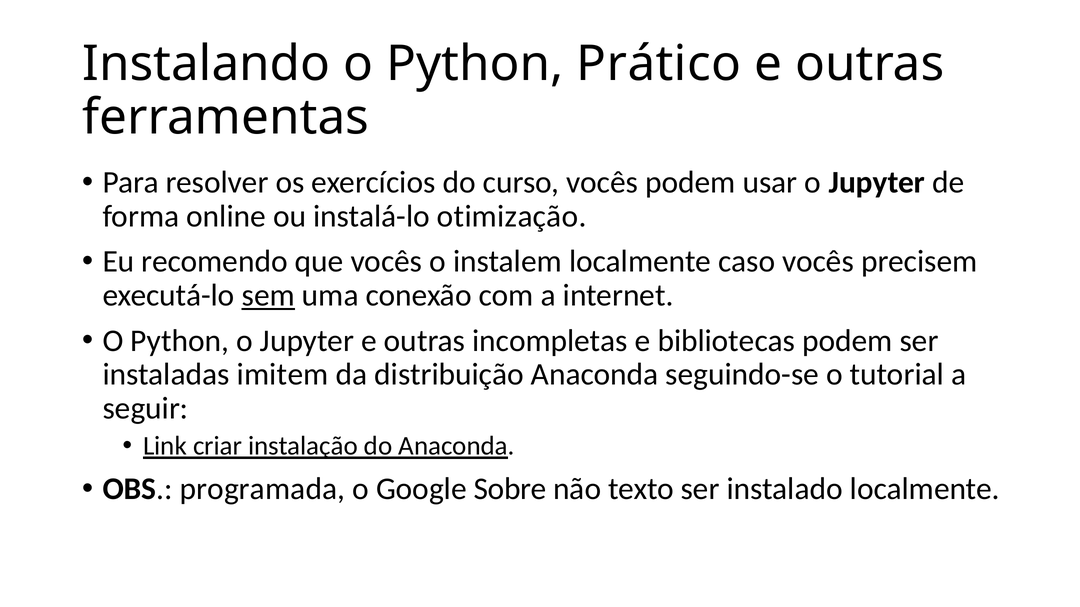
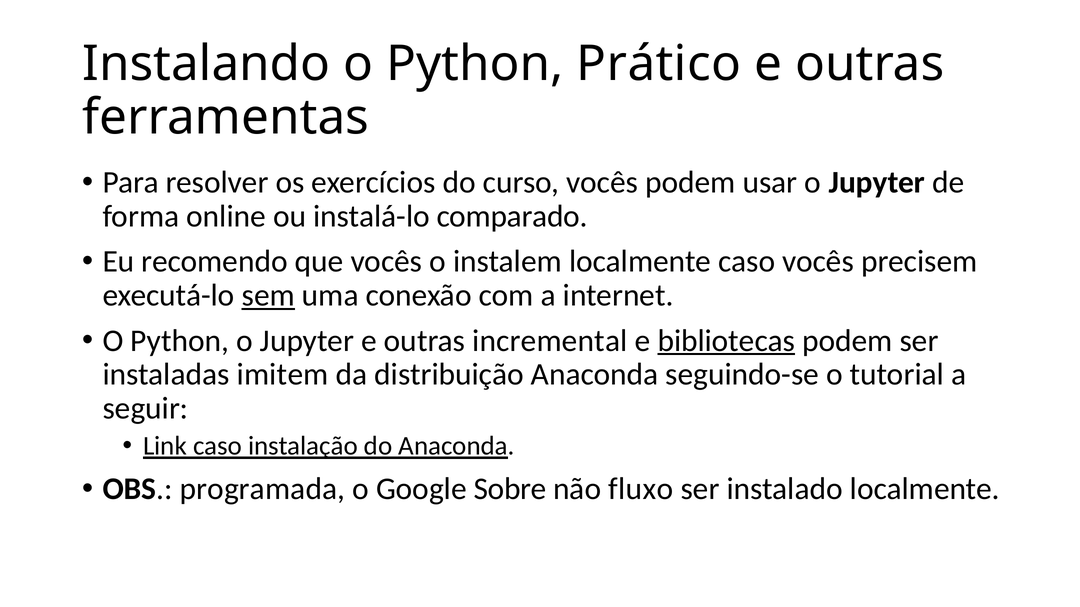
otimização: otimização -> comparado
incompletas: incompletas -> incremental
bibliotecas underline: none -> present
Link criar: criar -> caso
texto: texto -> fluxo
